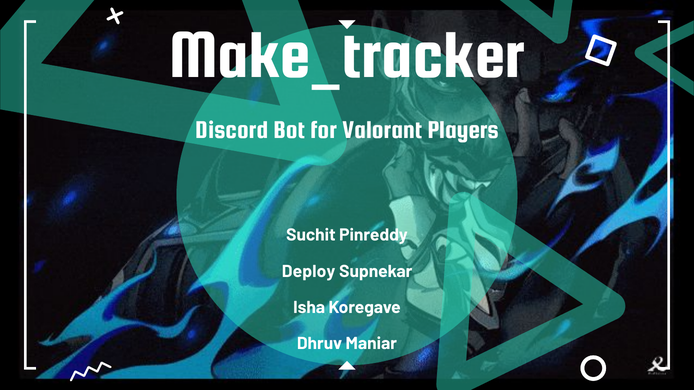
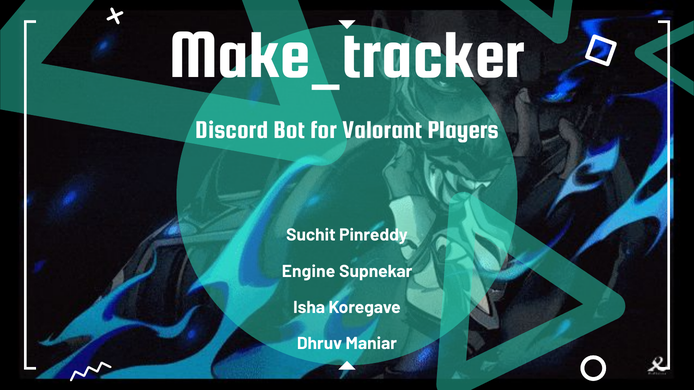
Deploy: Deploy -> Engine
